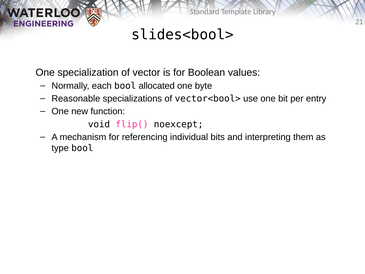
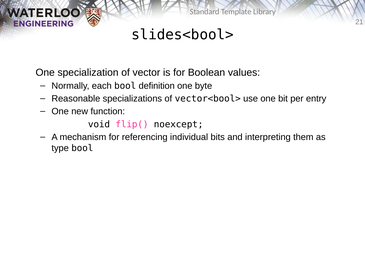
allocated: allocated -> definition
